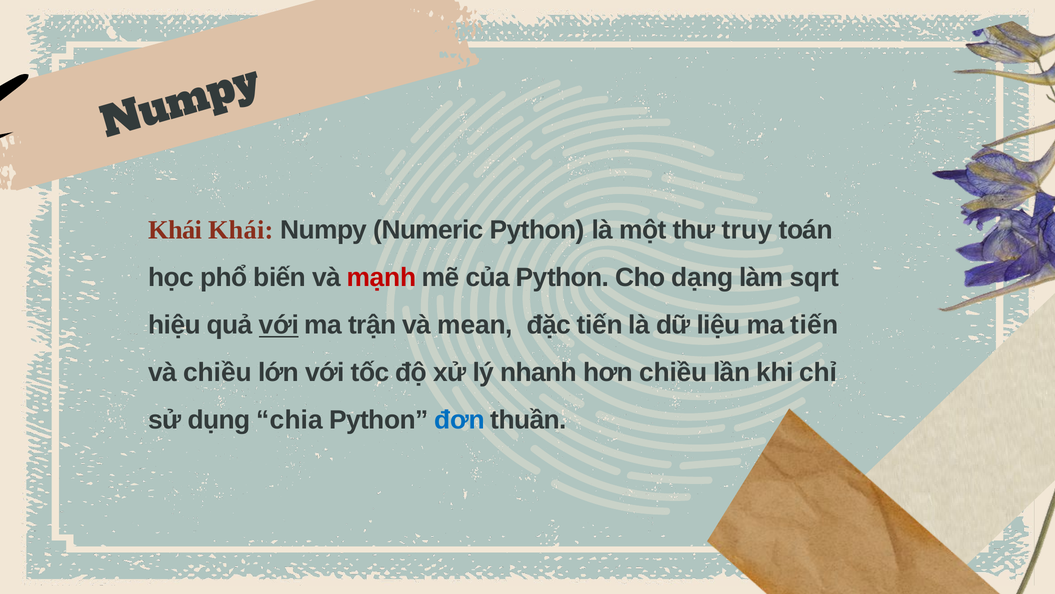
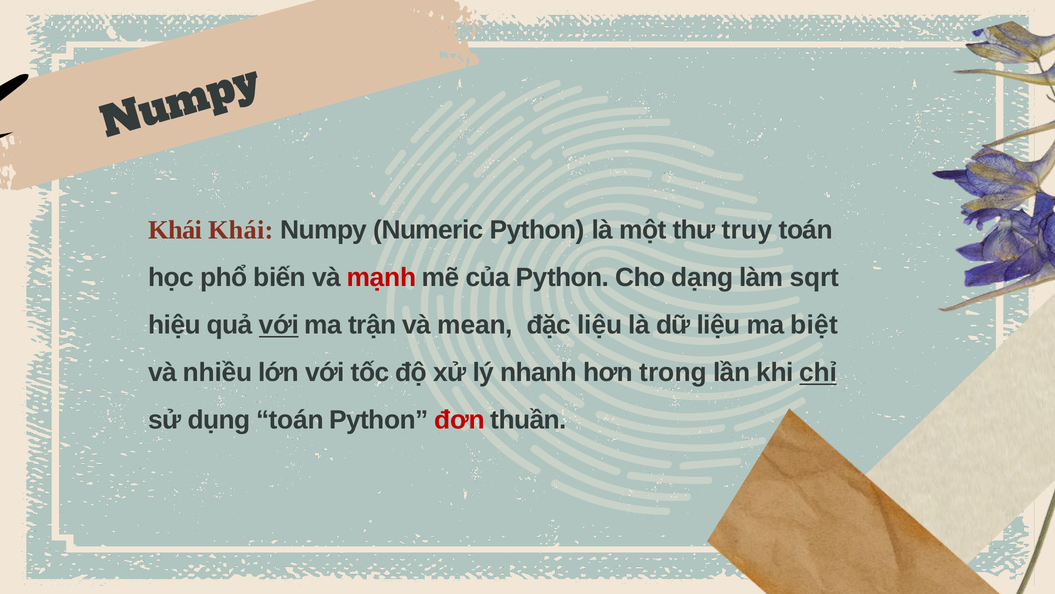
đặc tiến: tiến -> liệu
ma tiến: tiến -> biệt
và chiều: chiều -> nhiều
hơn chiều: chiều -> trong
chỉ underline: none -> present
dụng chia: chia -> toán
đơn colour: blue -> red
